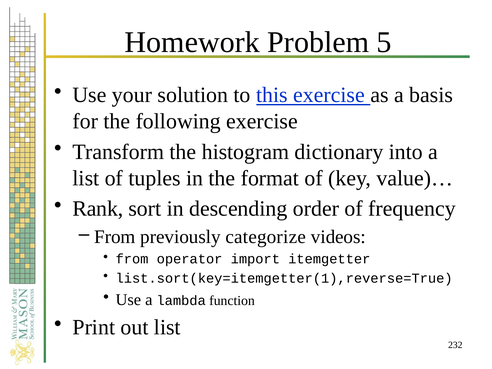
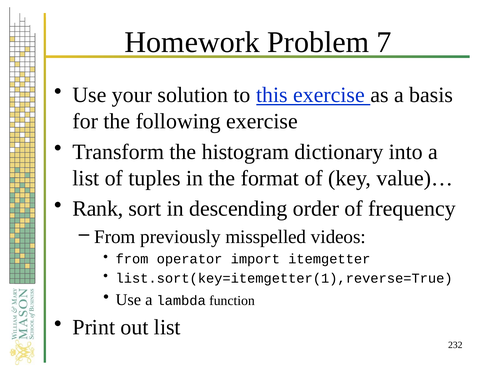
5: 5 -> 7
categorize: categorize -> misspelled
